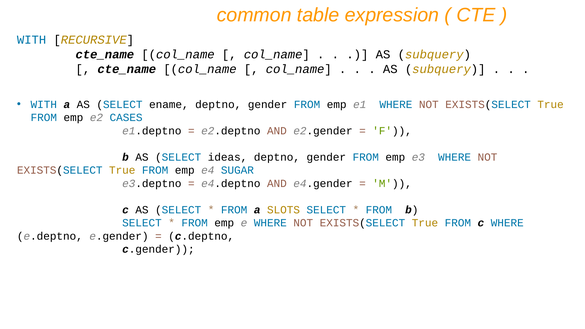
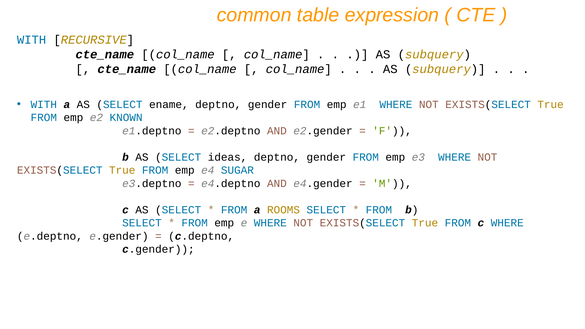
CASES: CASES -> KNOWN
SLOTS: SLOTS -> ROOMS
